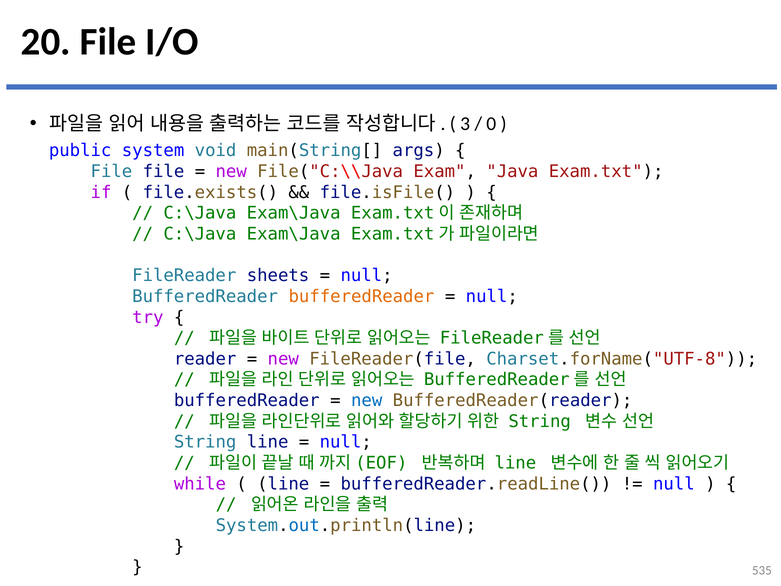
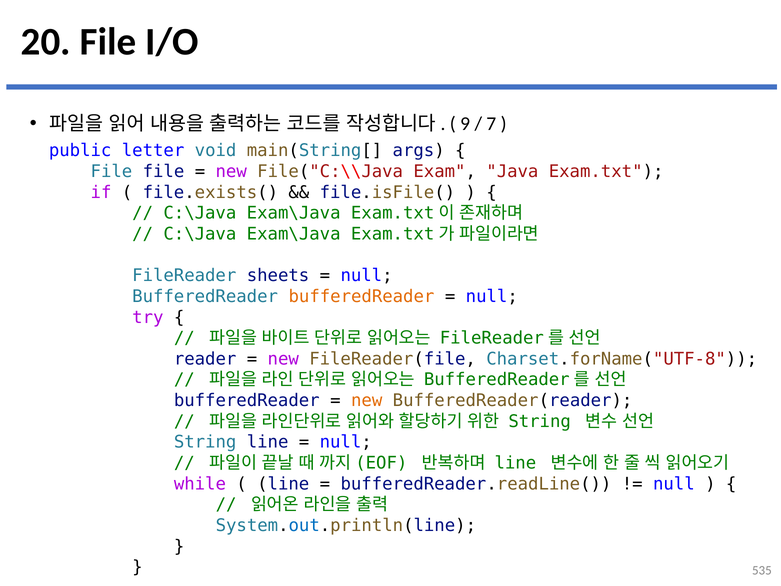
3: 3 -> 9
0: 0 -> 7
system: system -> letter
new at (367, 400) colour: blue -> orange
